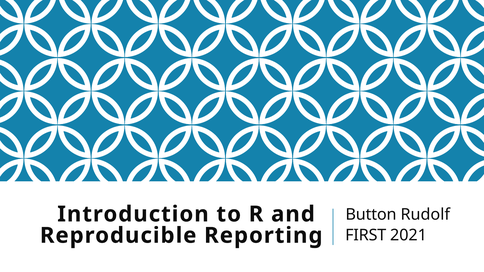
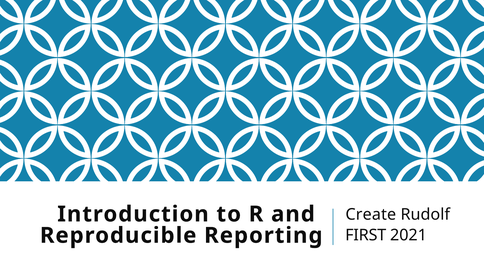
Button: Button -> Create
